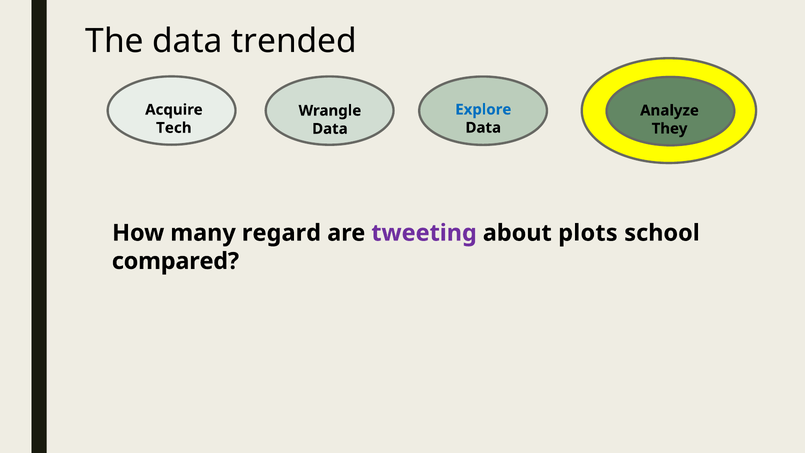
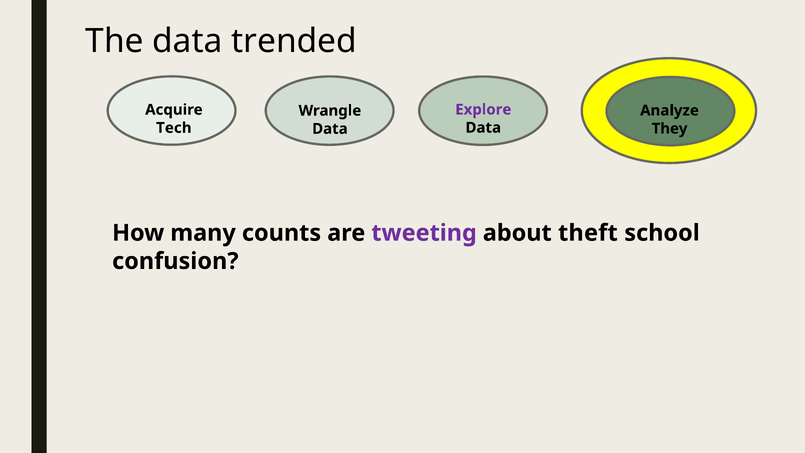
Explore colour: blue -> purple
regard: regard -> counts
plots: plots -> theft
compared: compared -> confusion
